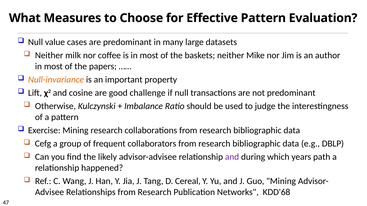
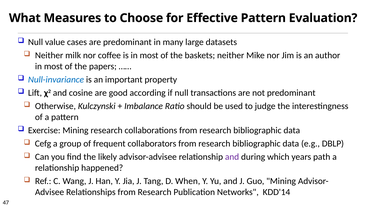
Null-invariance colour: orange -> blue
challenge: challenge -> according
Cereal: Cereal -> When
KDD'68: KDD'68 -> KDD'14
